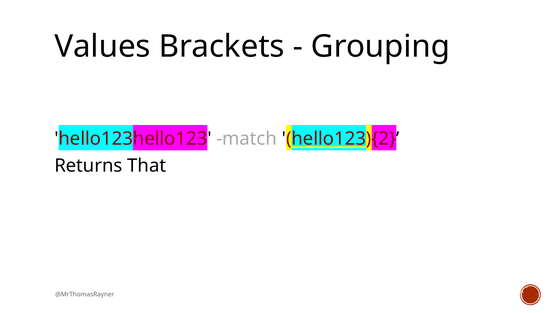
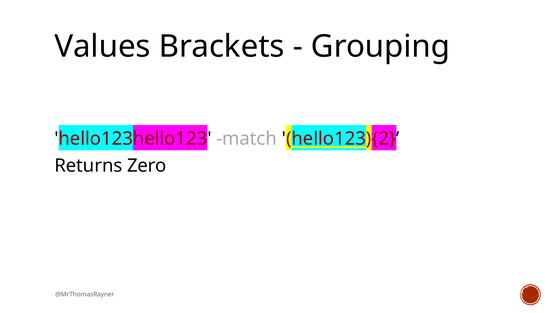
That: That -> Zero
